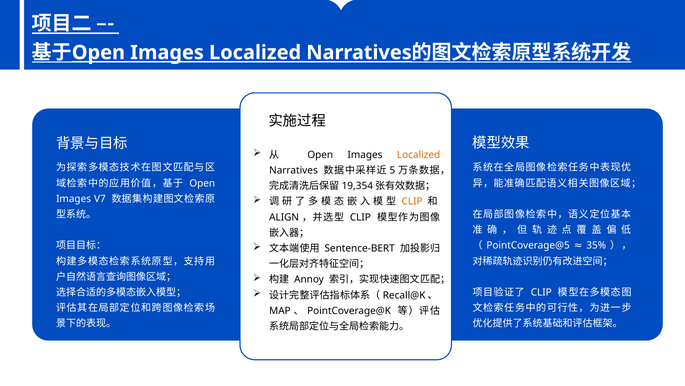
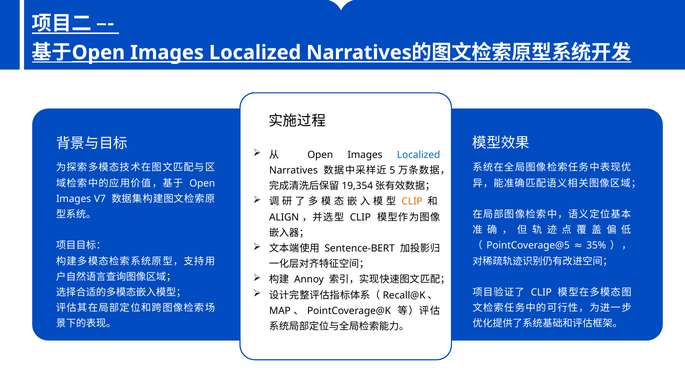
Localized at (419, 155) colour: orange -> blue
